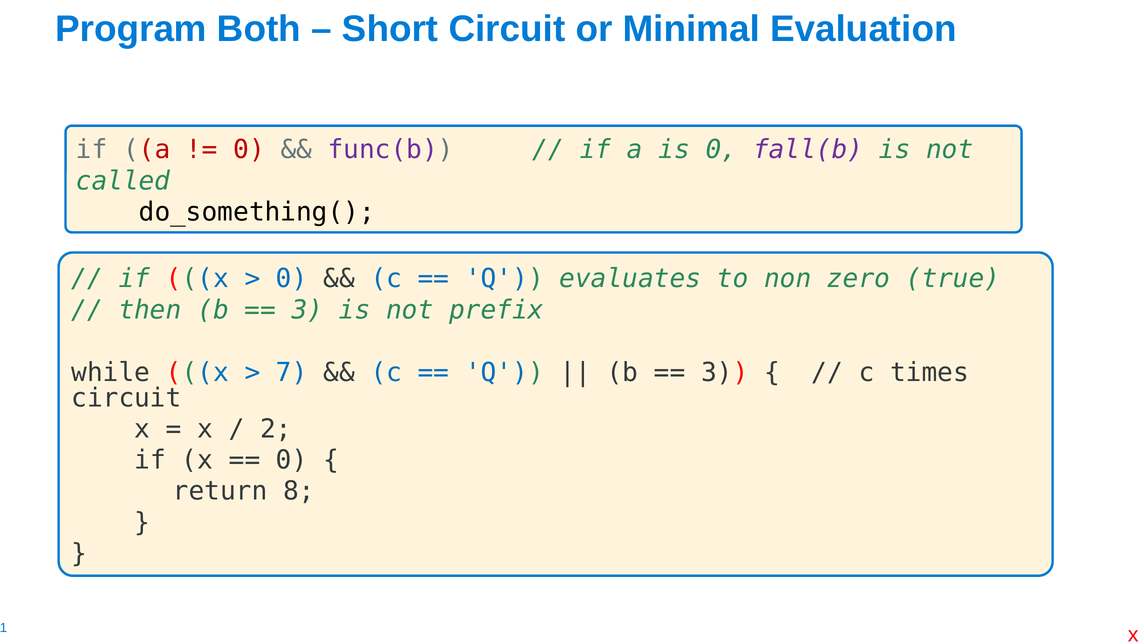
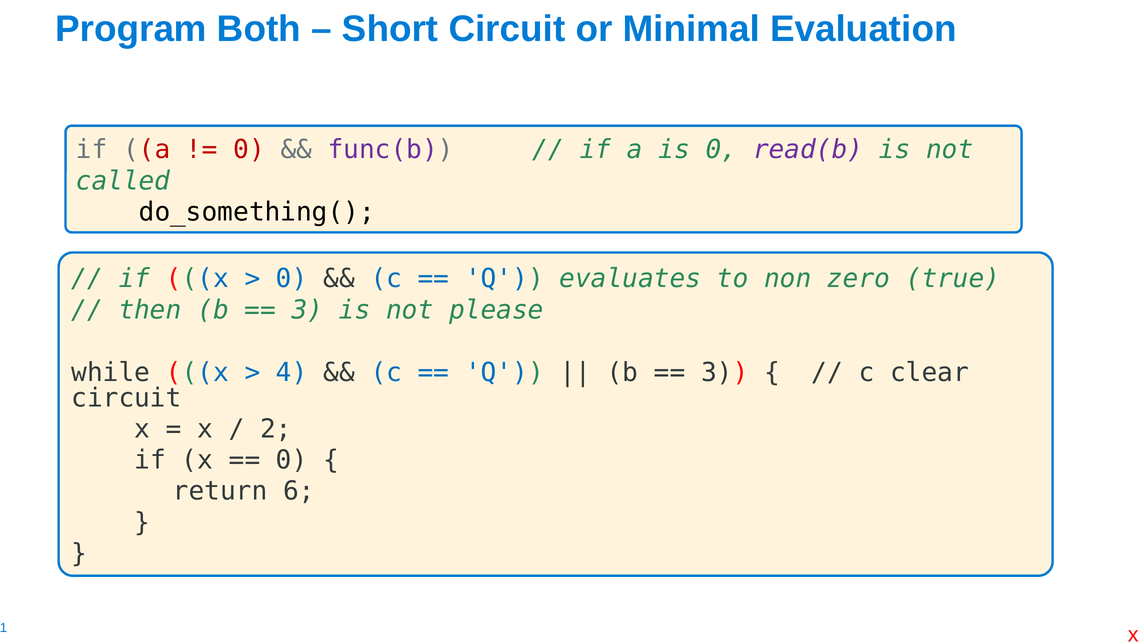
fall(b: fall(b -> read(b
prefix: prefix -> please
7: 7 -> 4
times: times -> clear
8: 8 -> 6
